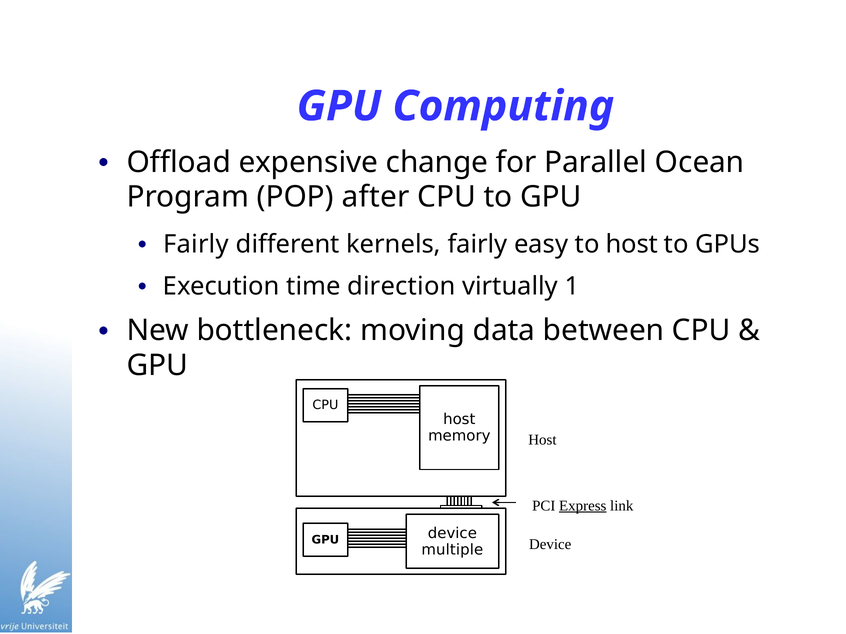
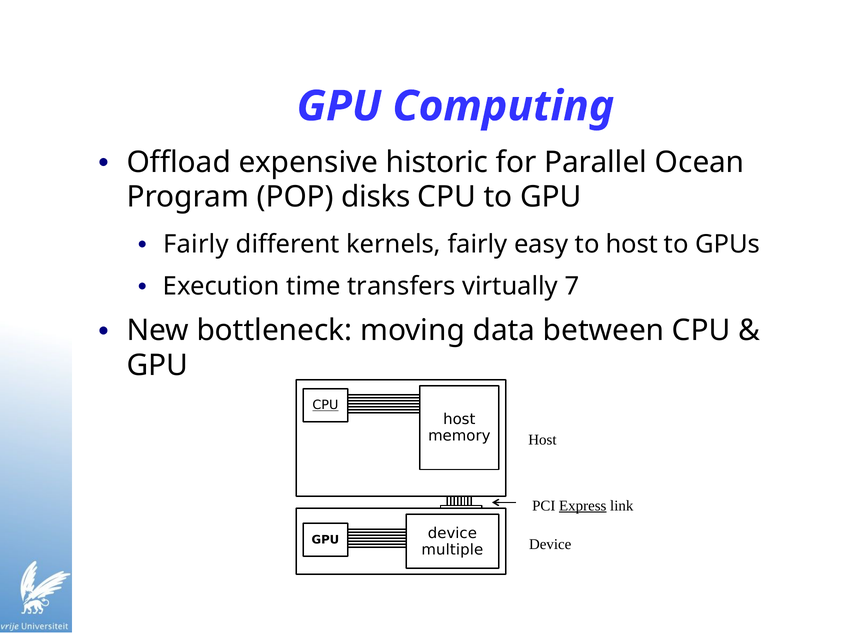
change: change -> historic
after: after -> disks
direction: direction -> transfers
1: 1 -> 7
CPU at (325, 406) underline: none -> present
